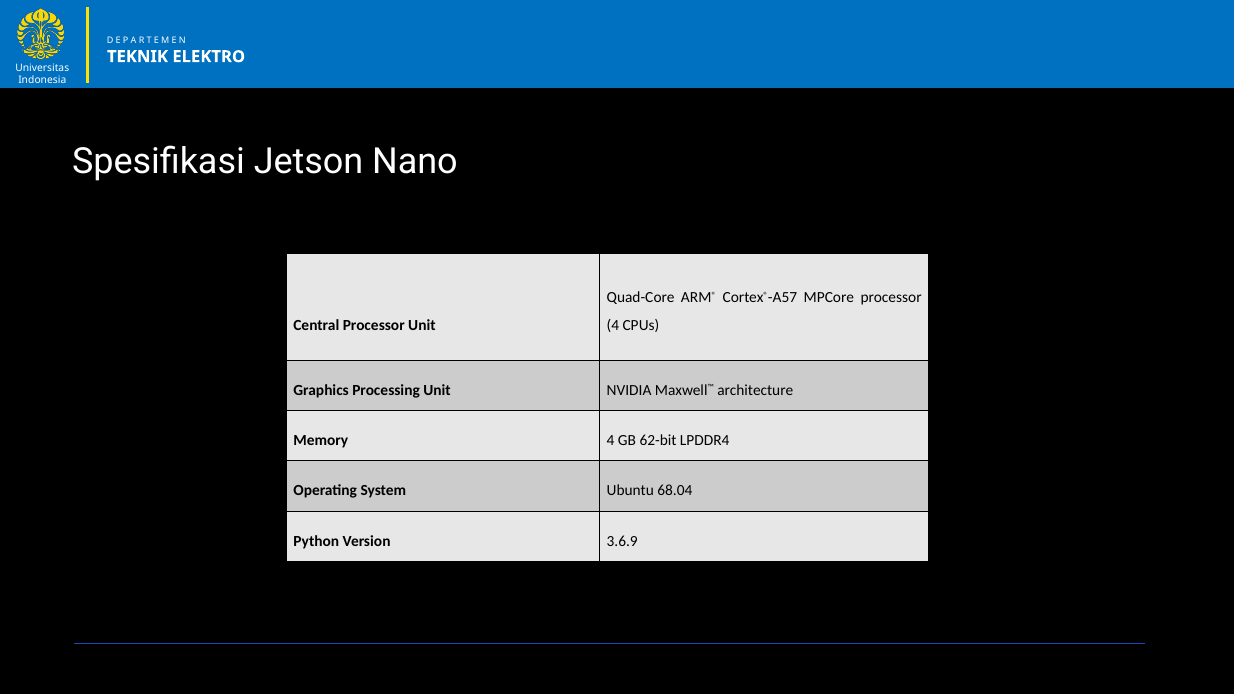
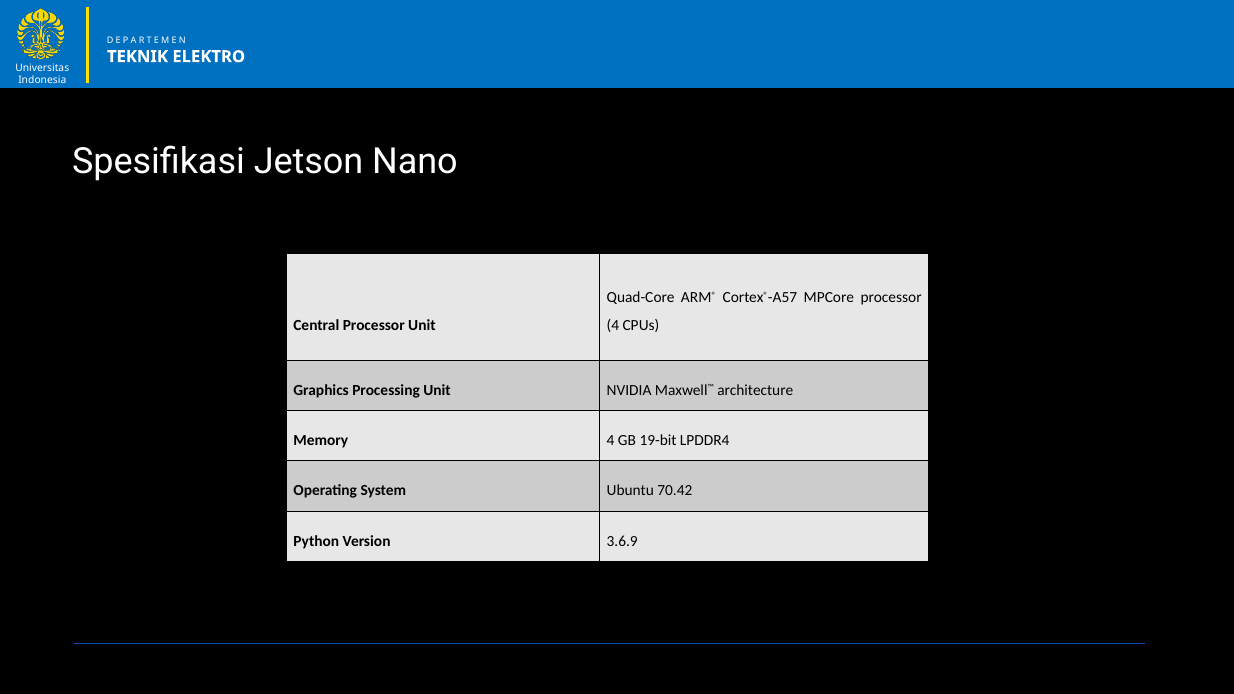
62-bit: 62-bit -> 19-bit
68.04: 68.04 -> 70.42
